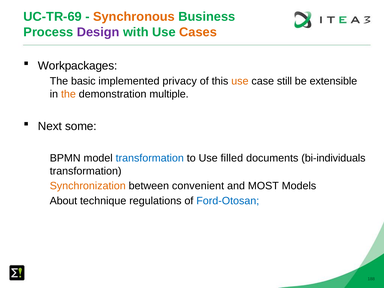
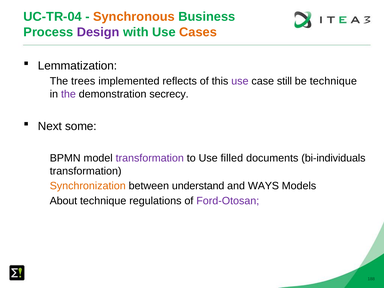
UC-TR-69: UC-TR-69 -> UC-TR-04
Workpackages: Workpackages -> Lemmatization
basic: basic -> trees
privacy: privacy -> reflects
use at (240, 81) colour: orange -> purple
be extensible: extensible -> technique
the at (68, 94) colour: orange -> purple
multiple: multiple -> secrecy
transformation at (150, 158) colour: blue -> purple
convenient: convenient -> understand
MOST: MOST -> WAYS
Ford-Otosan colour: blue -> purple
